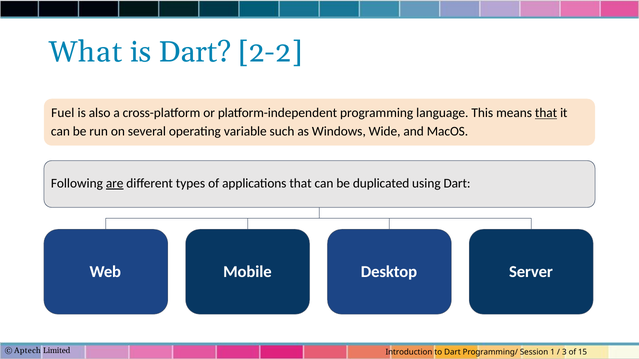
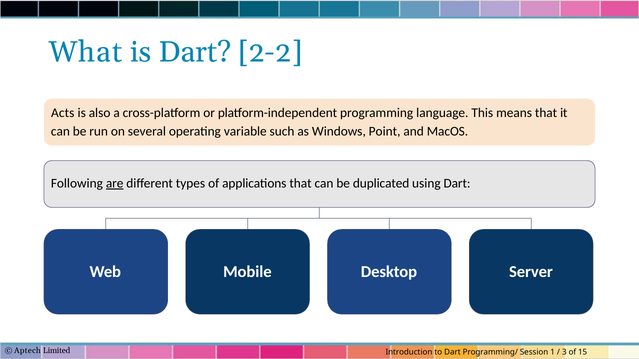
Fuel: Fuel -> Acts
that at (546, 113) underline: present -> none
Wide: Wide -> Point
